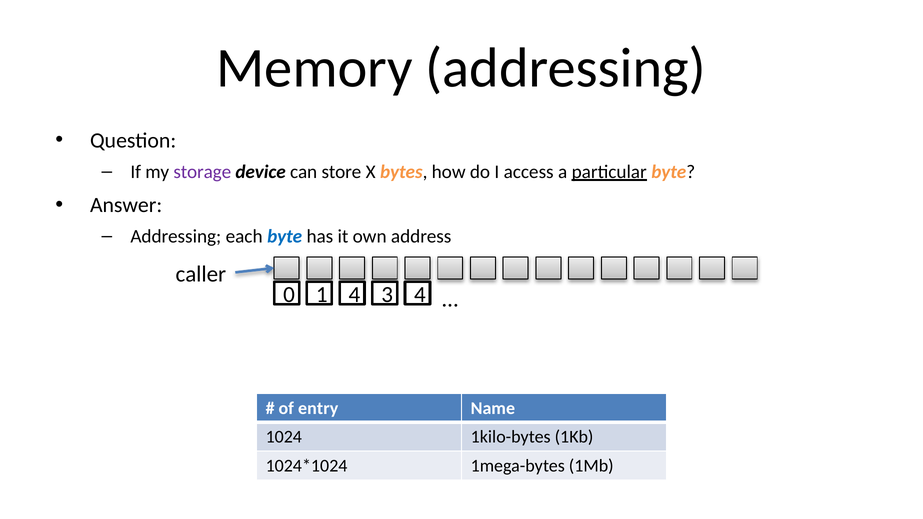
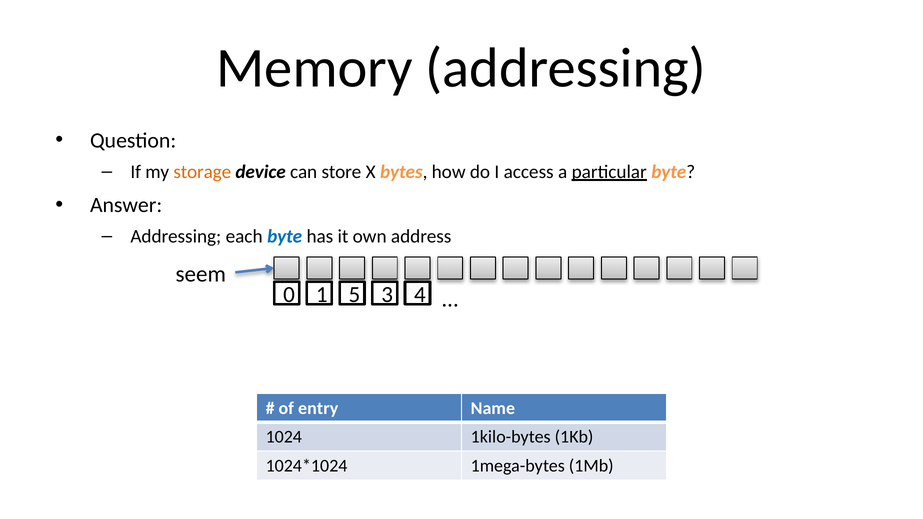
storage colour: purple -> orange
caller: caller -> seem
1 4: 4 -> 5
